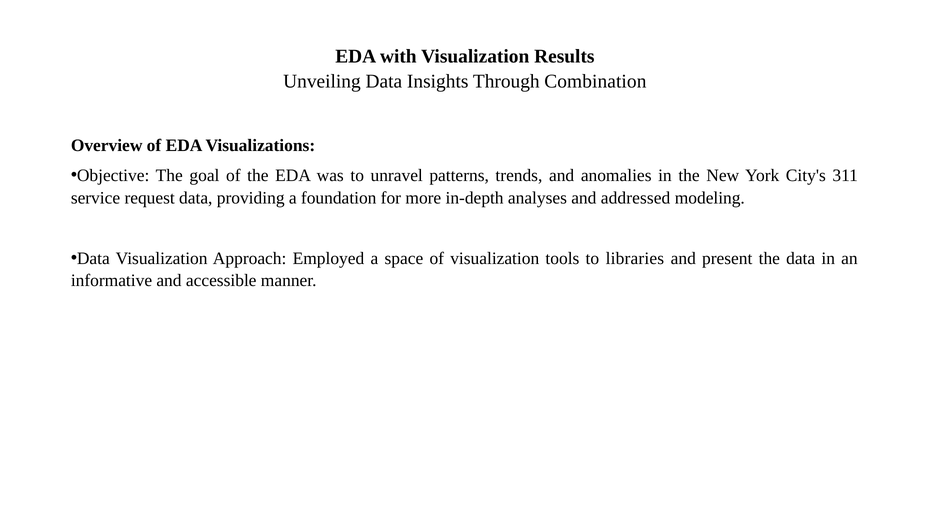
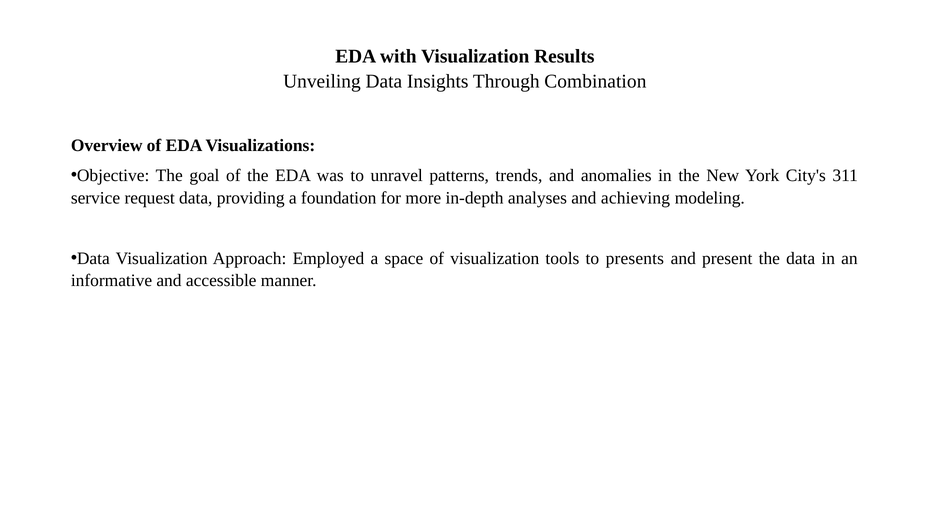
addressed: addressed -> achieving
libraries: libraries -> presents
